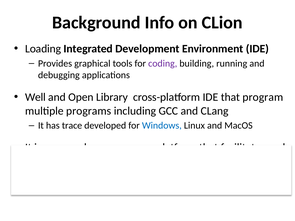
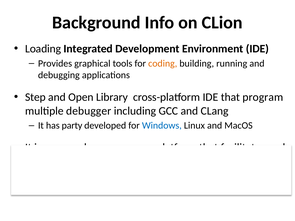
coding colour: purple -> orange
Well: Well -> Step
programs: programs -> debugger
has trace: trace -> party
